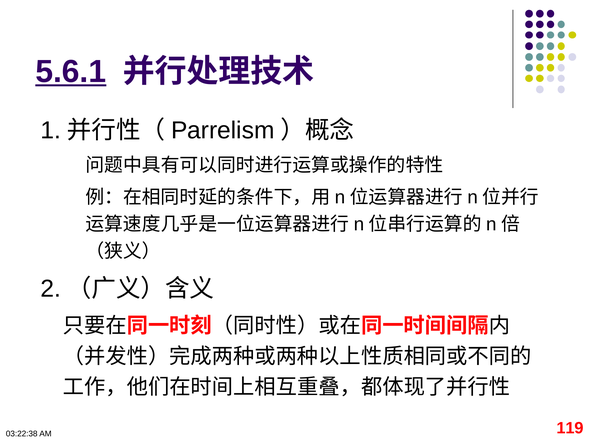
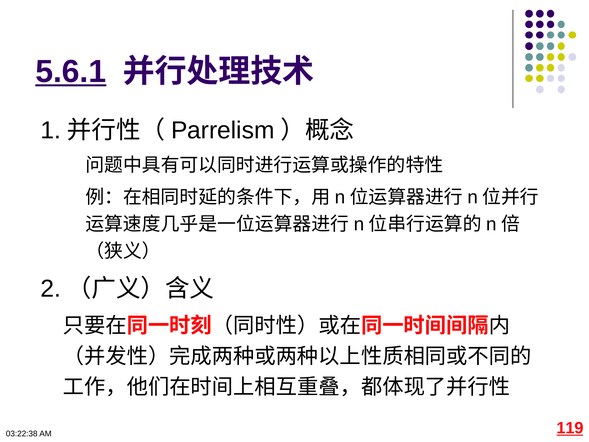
119 underline: none -> present
